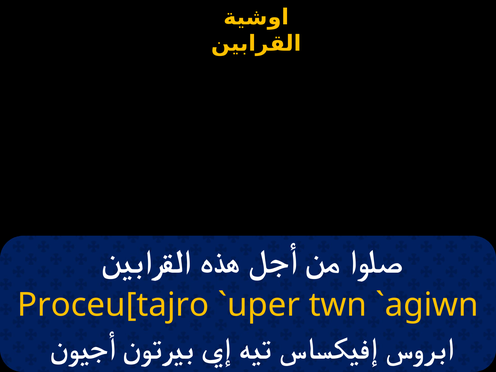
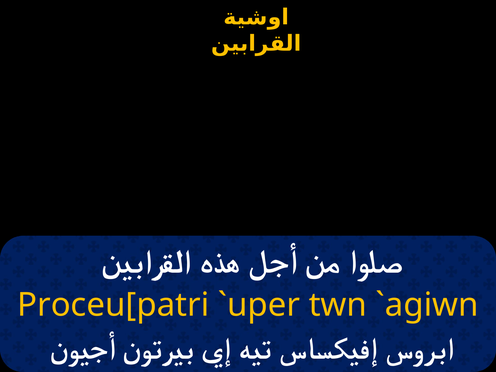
Proceu[tajro: Proceu[tajro -> Proceu[patri
